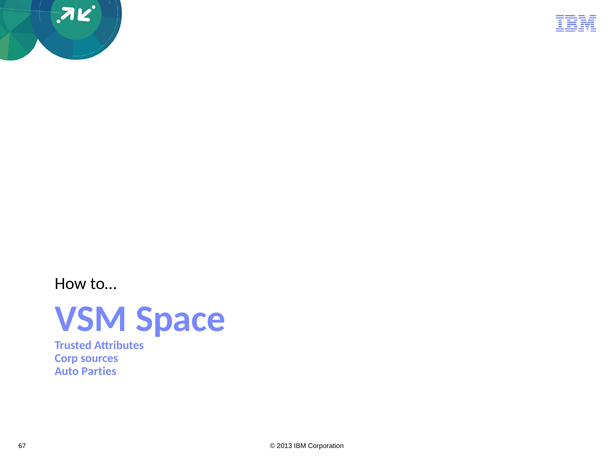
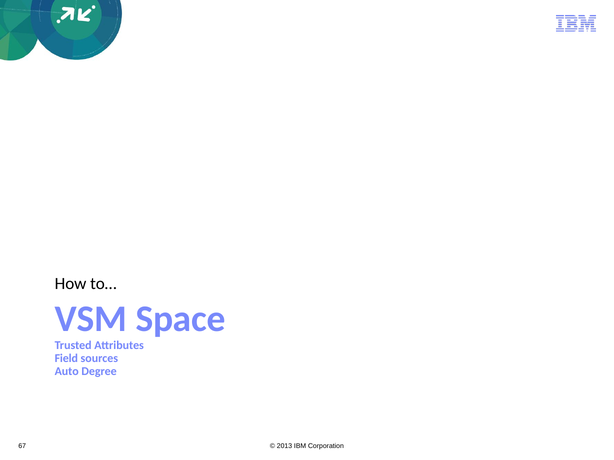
Corp: Corp -> Field
Parties: Parties -> Degree
